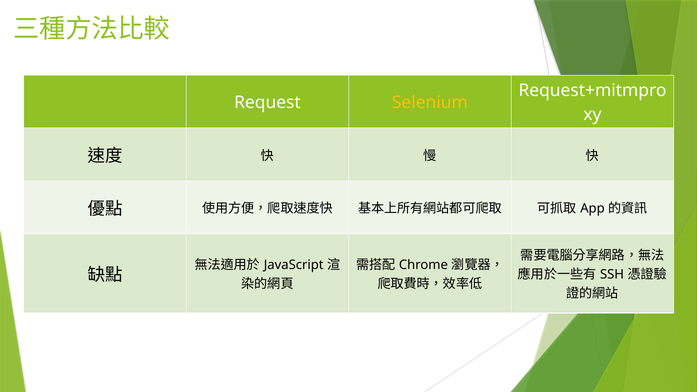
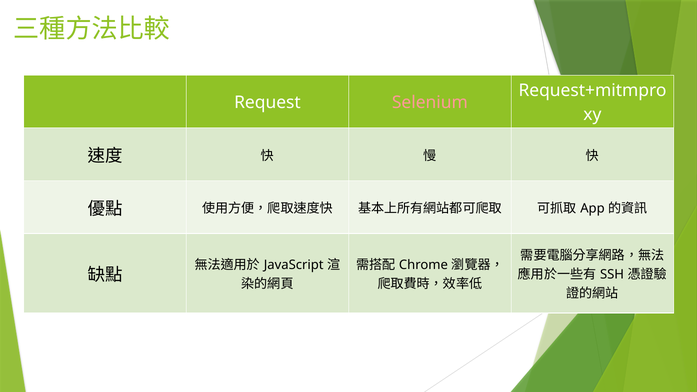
Selenium colour: yellow -> pink
